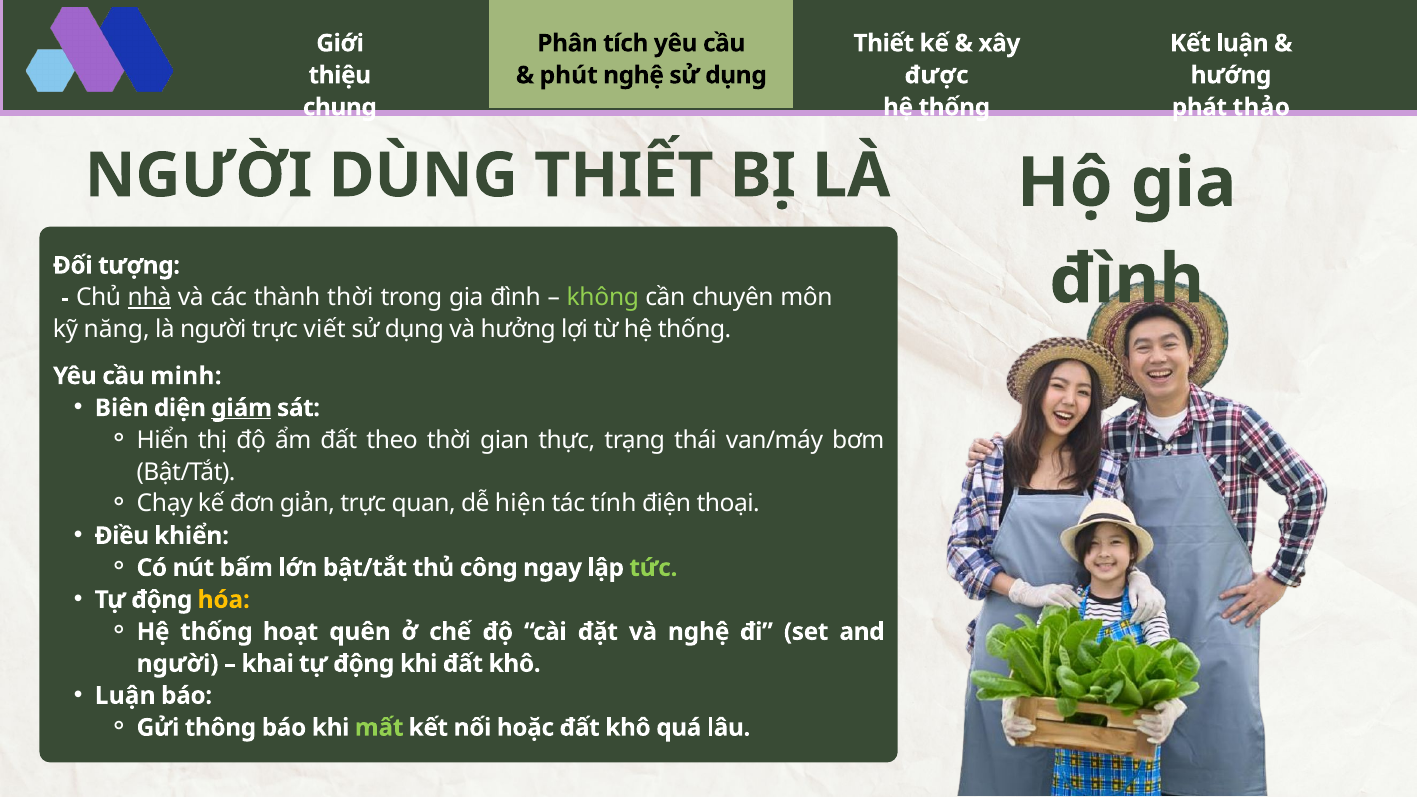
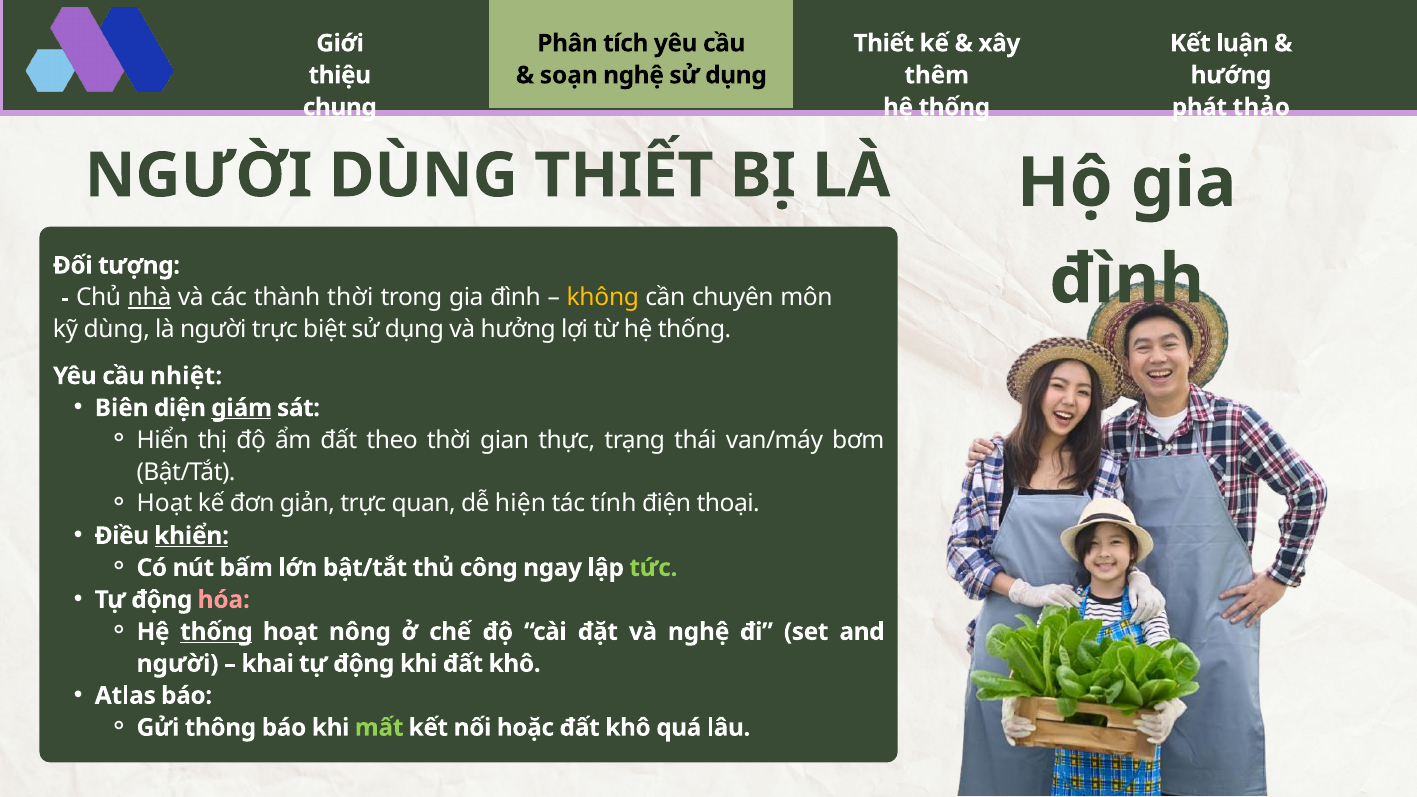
phút: phút -> soạn
được: được -> thêm
không colour: light green -> yellow
kỹ năng: năng -> dùng
viết: viết -> biệt
minh: minh -> nhiệt
Chạy at (165, 504): Chạy -> Hoạt
khiển underline: none -> present
hóa colour: yellow -> pink
thống at (216, 632) underline: none -> present
quên: quên -> nông
Luận at (125, 696): Luận -> Atlas
